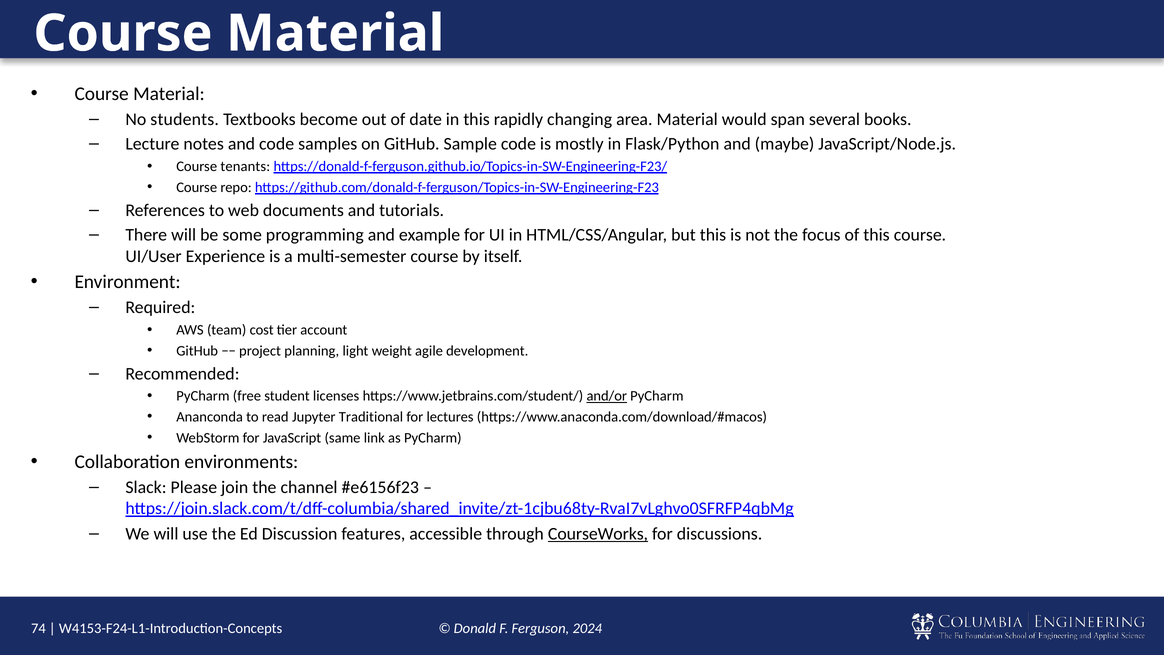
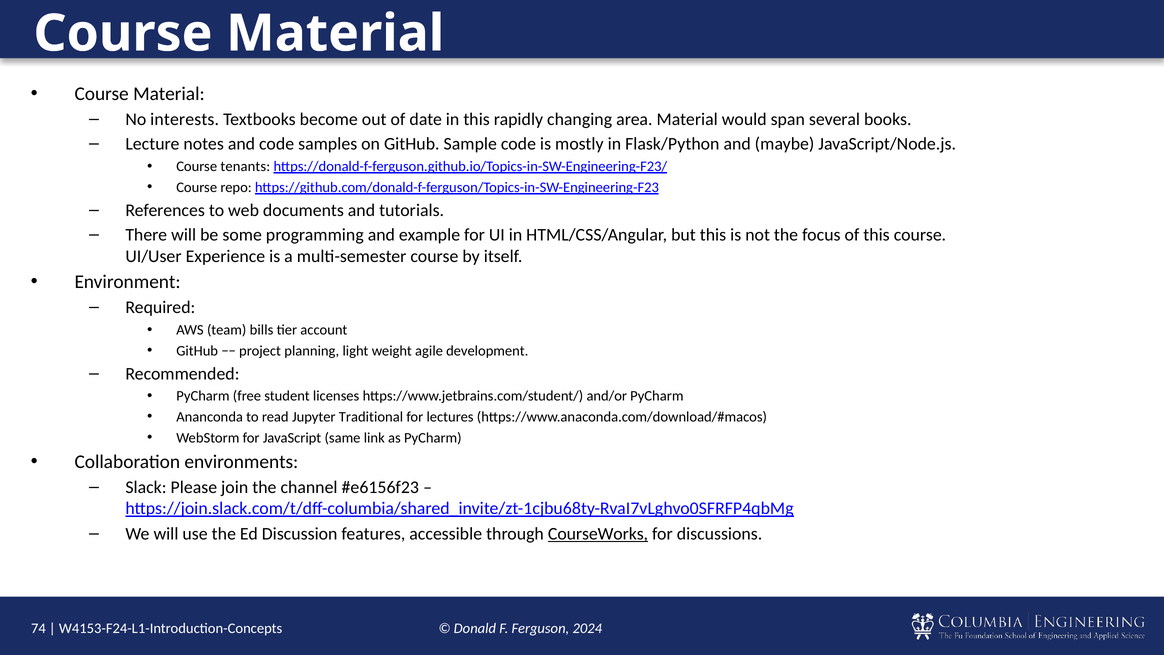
students: students -> interests
cost: cost -> bills
and/or underline: present -> none
